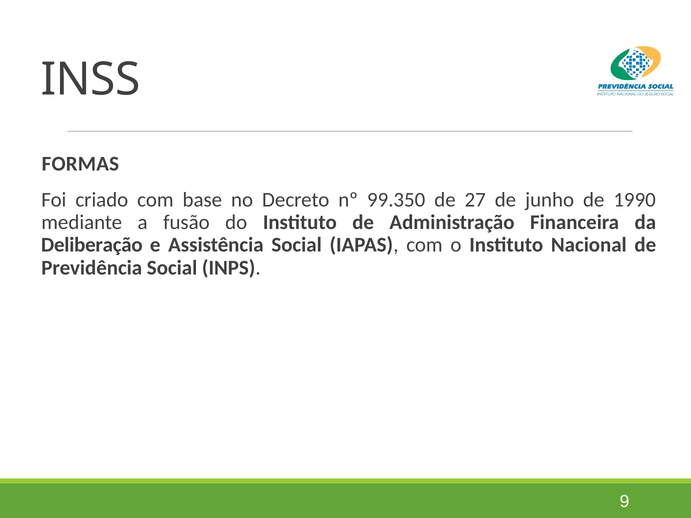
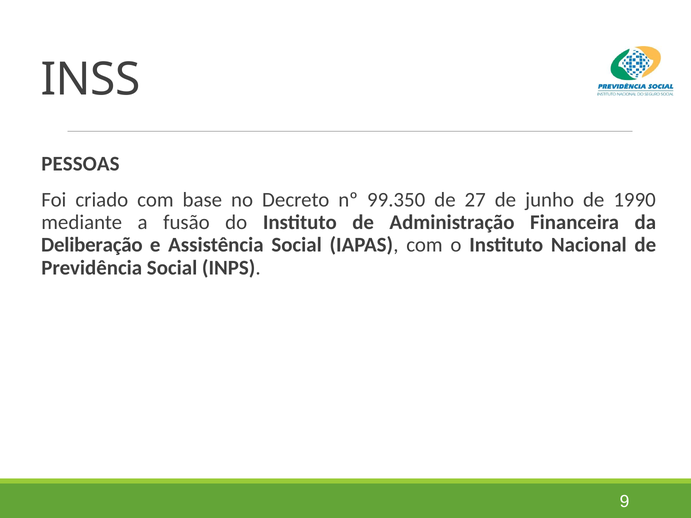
FORMAS: FORMAS -> PESSOAS
